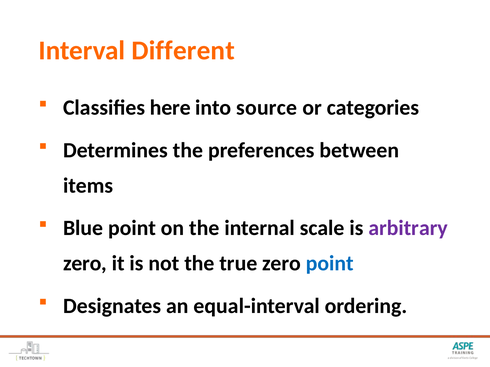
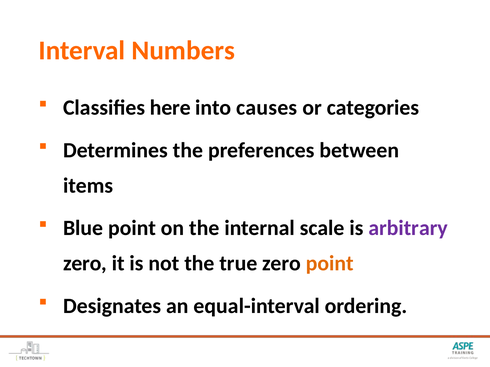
Different: Different -> Numbers
source: source -> causes
point at (330, 264) colour: blue -> orange
